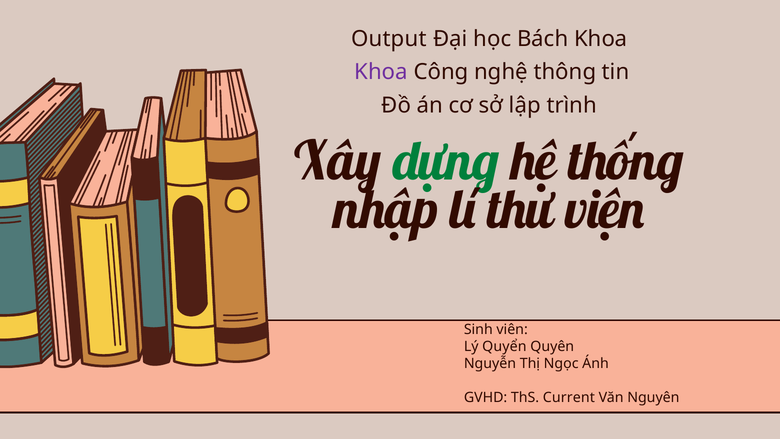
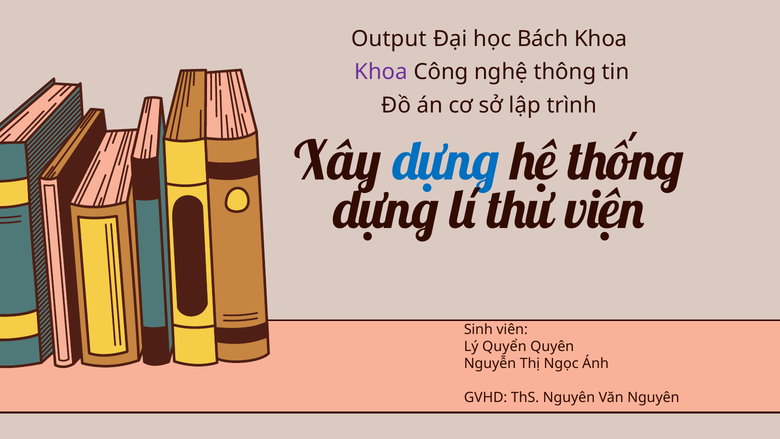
dựng at (446, 162) colour: green -> blue
nhập at (386, 210): nhập -> dựng
ThS Current: Current -> Nguyên
